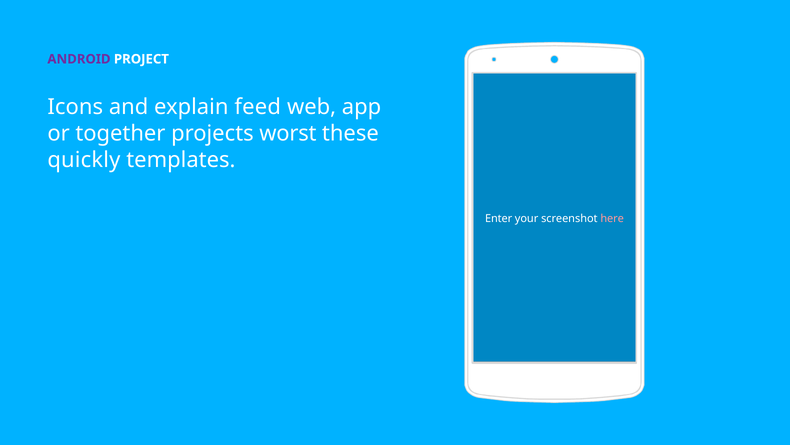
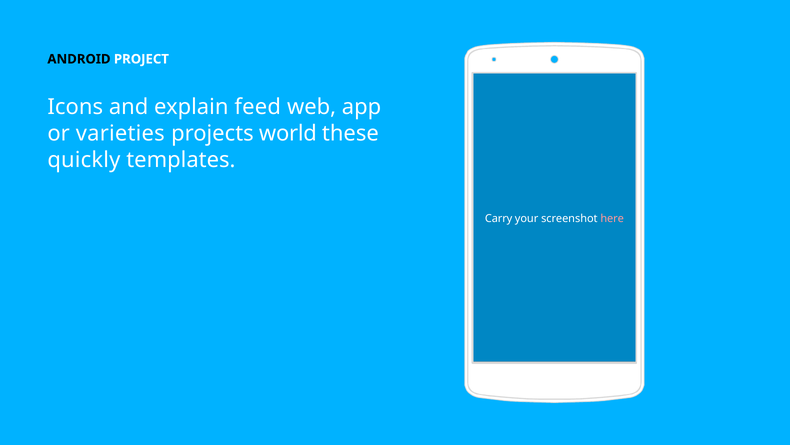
ANDROID colour: purple -> black
together: together -> varieties
worst: worst -> world
Enter: Enter -> Carry
